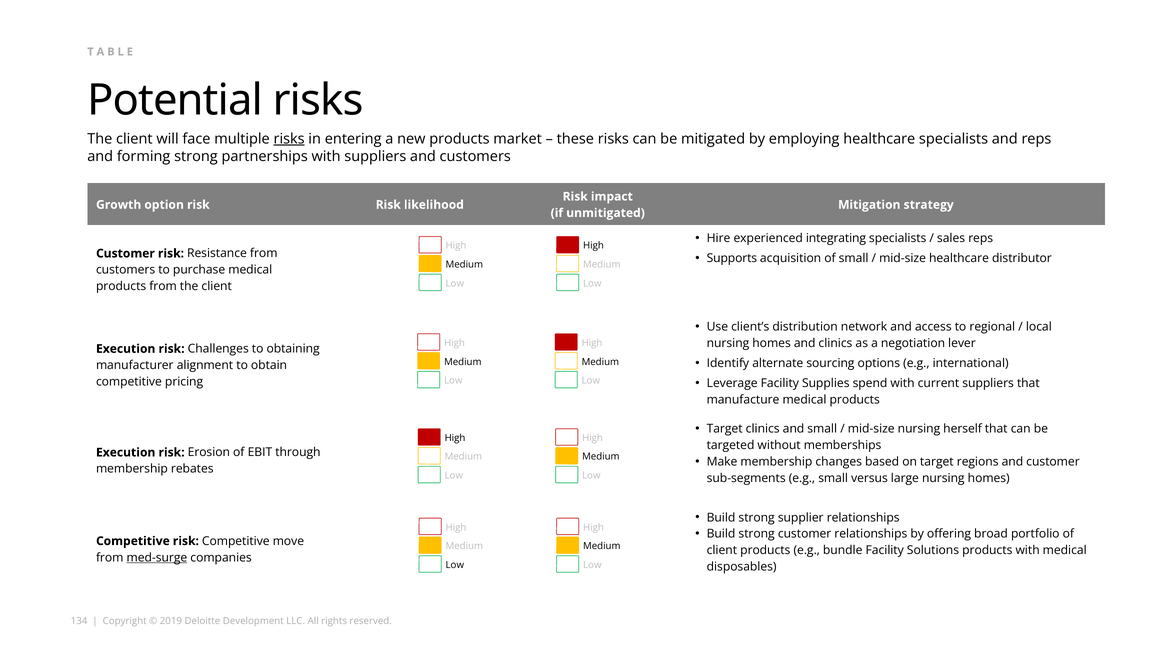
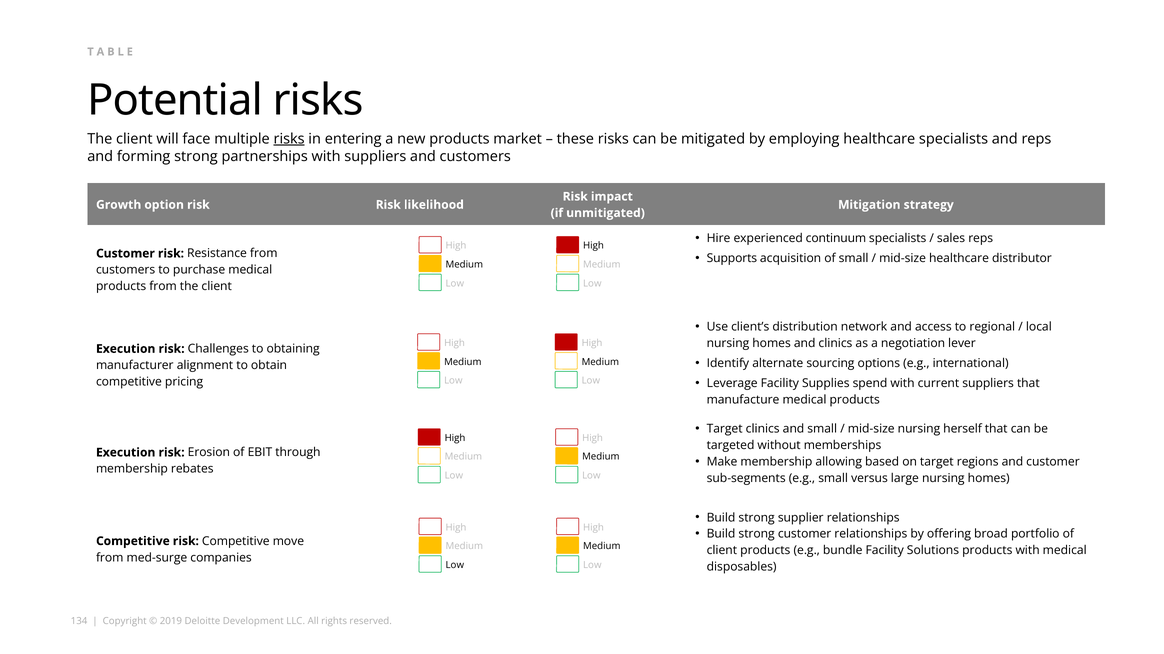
integrating: integrating -> continuum
changes: changes -> allowing
med-surge underline: present -> none
